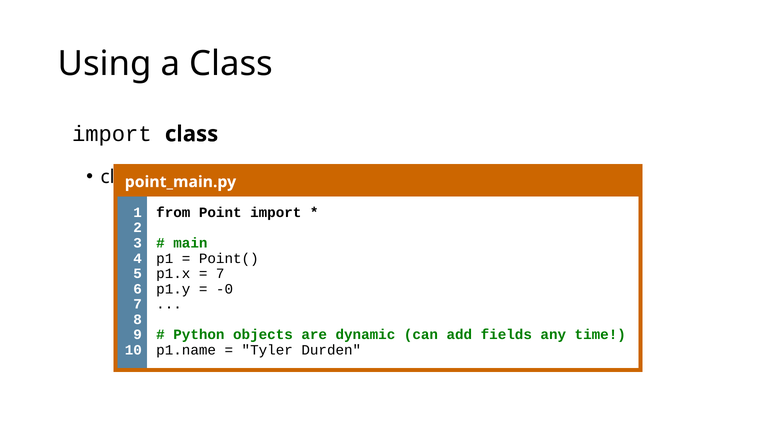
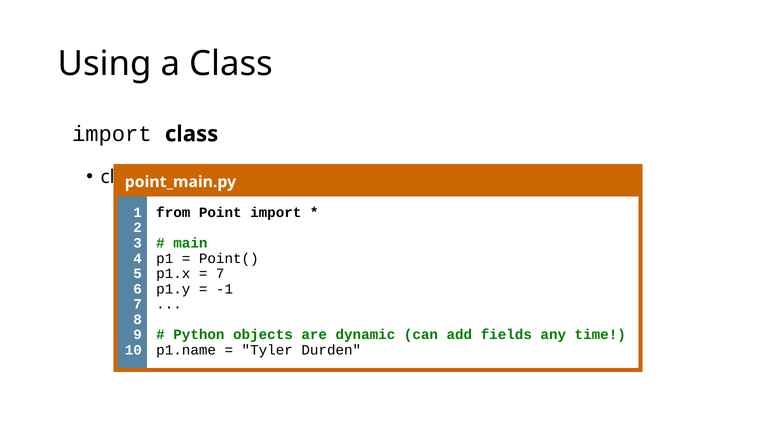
-0: -0 -> -1
